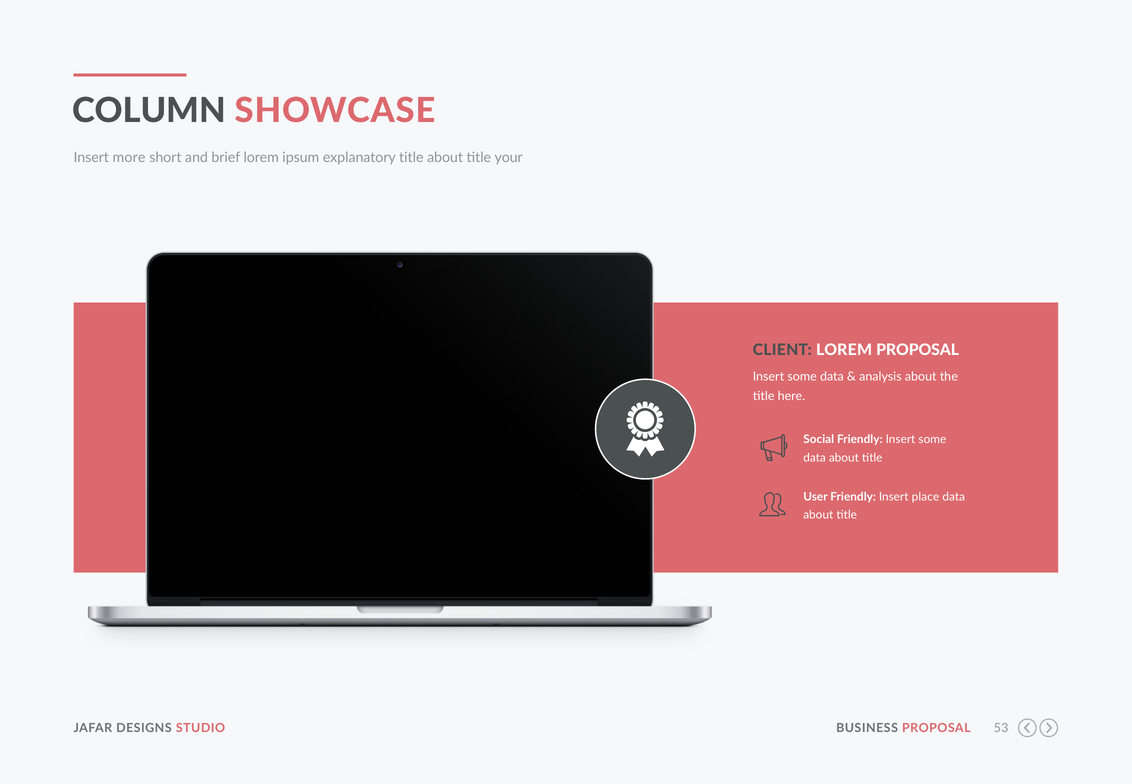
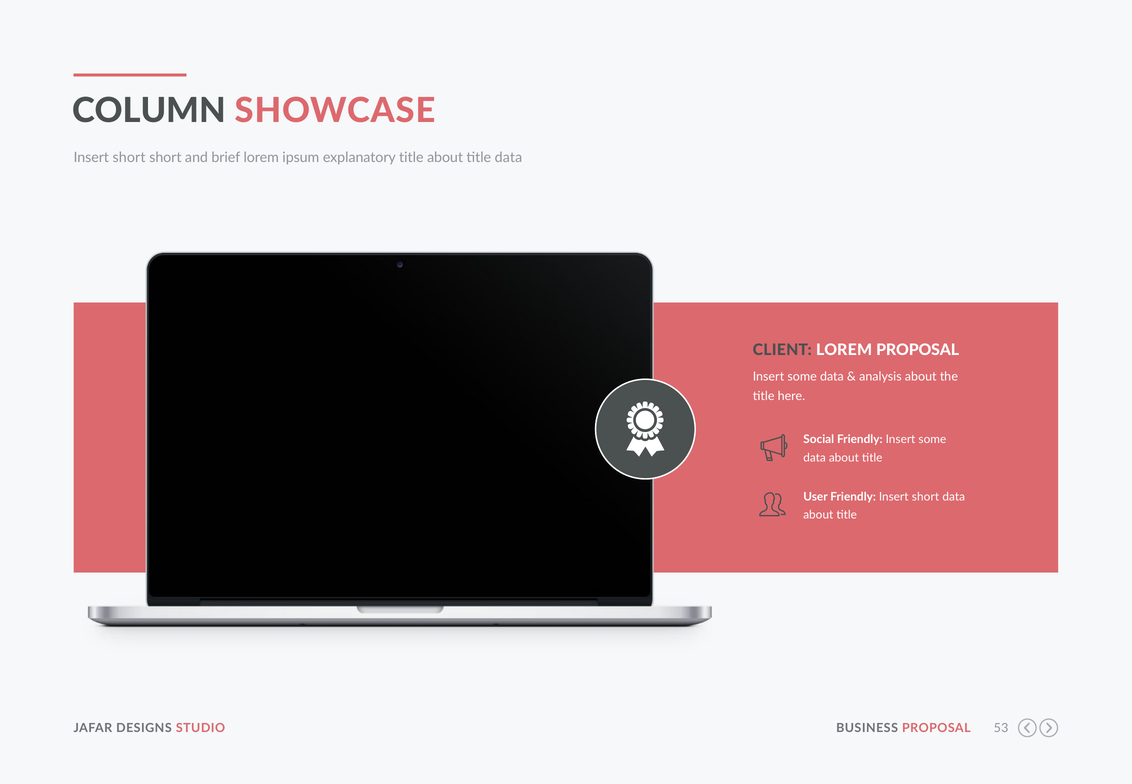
more at (129, 157): more -> short
title your: your -> data
Friendly Insert place: place -> short
